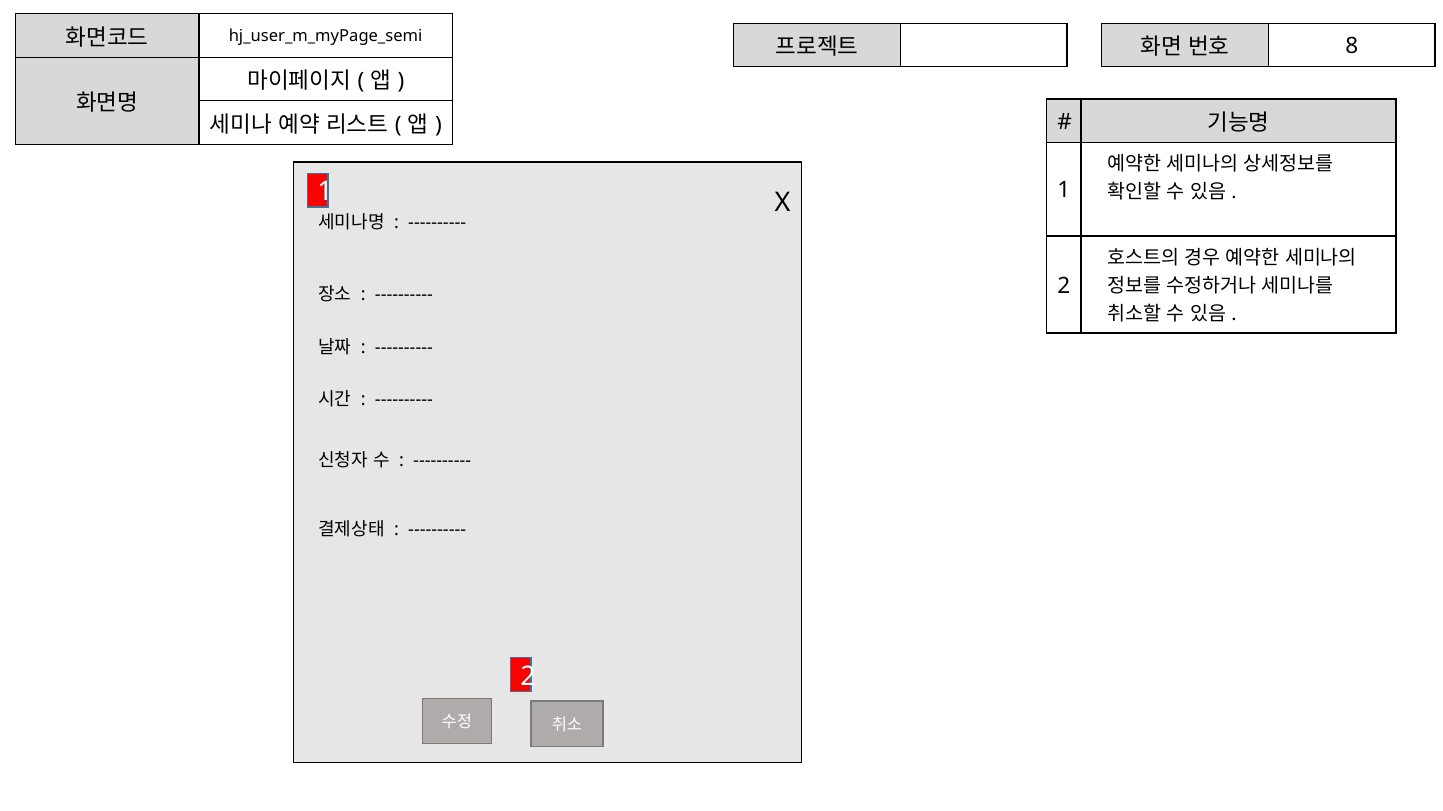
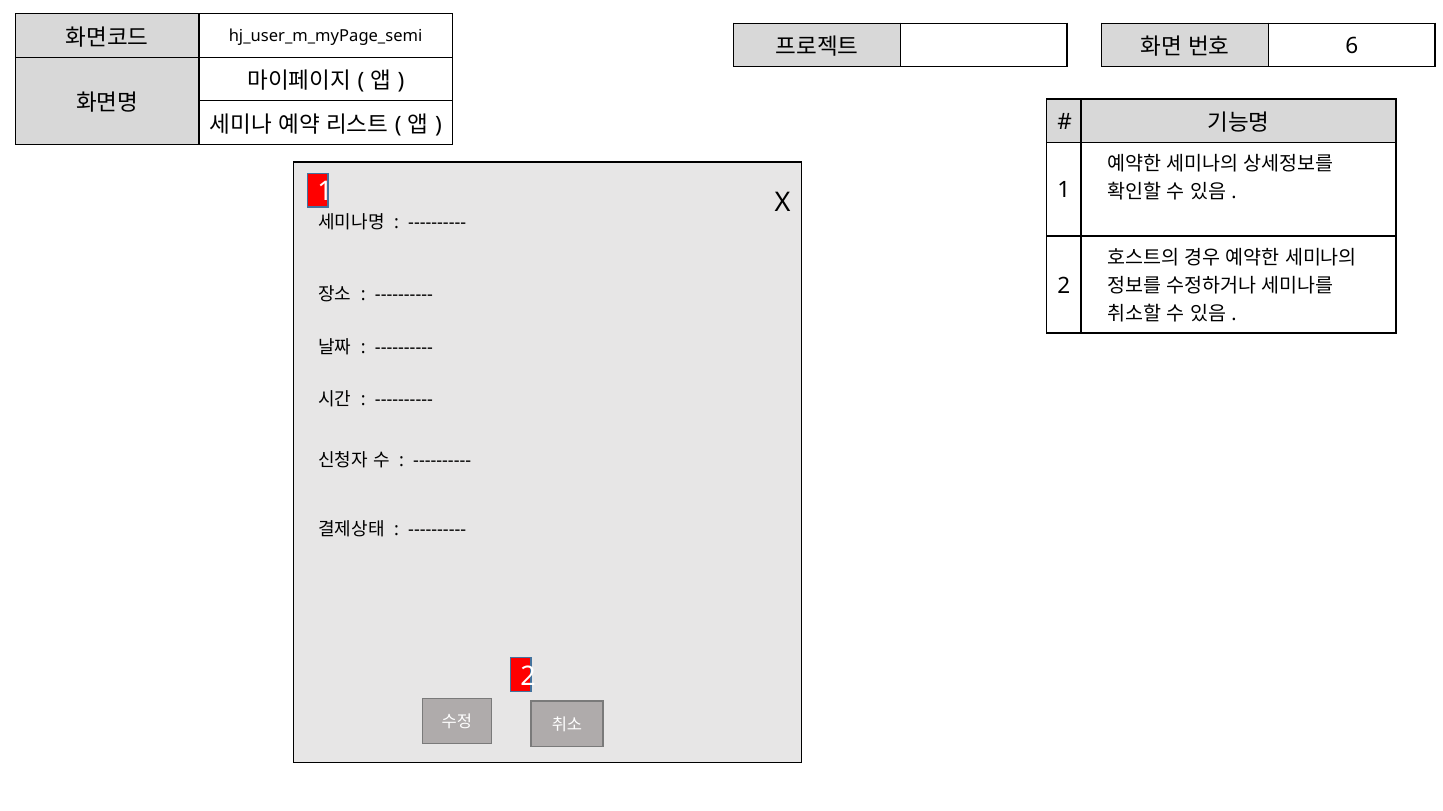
8: 8 -> 6
